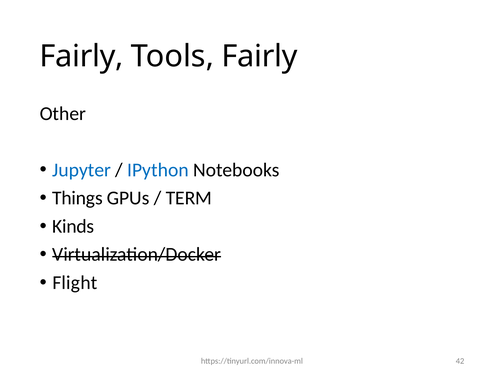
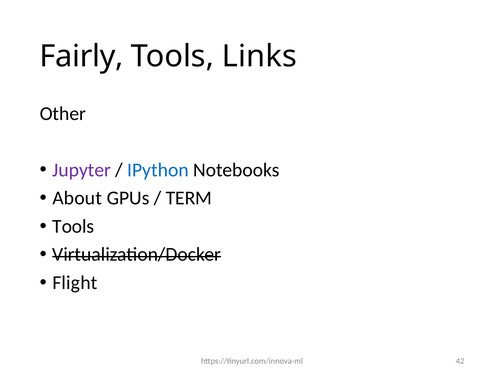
Tools Fairly: Fairly -> Links
Jupyter colour: blue -> purple
Things: Things -> About
Kinds at (73, 226): Kinds -> Tools
